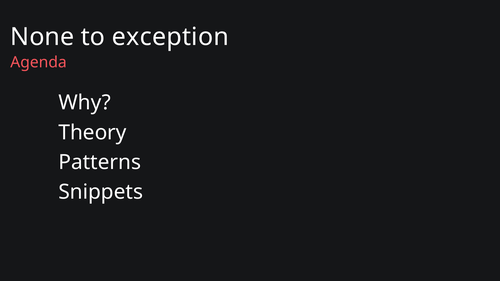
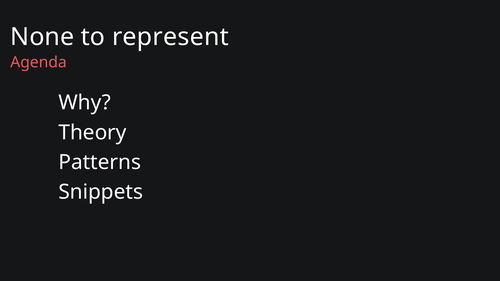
exception: exception -> represent
